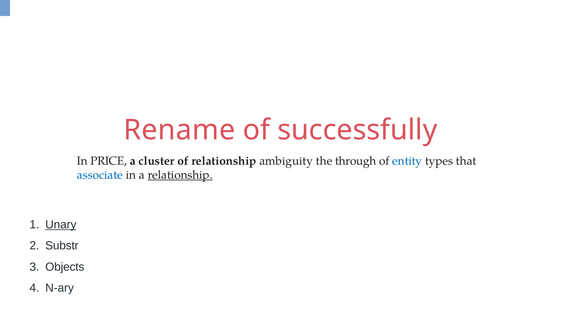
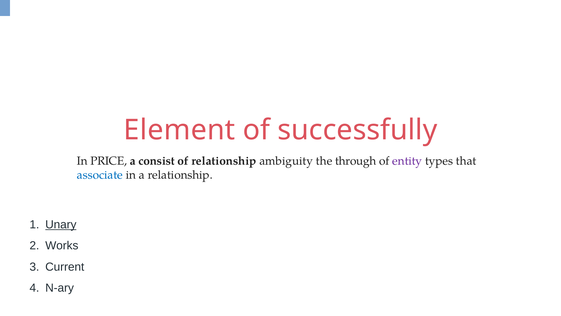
Rename: Rename -> Element
cluster: cluster -> consist
entity colour: blue -> purple
relationship at (180, 175) underline: present -> none
Substr: Substr -> Works
Objects: Objects -> Current
